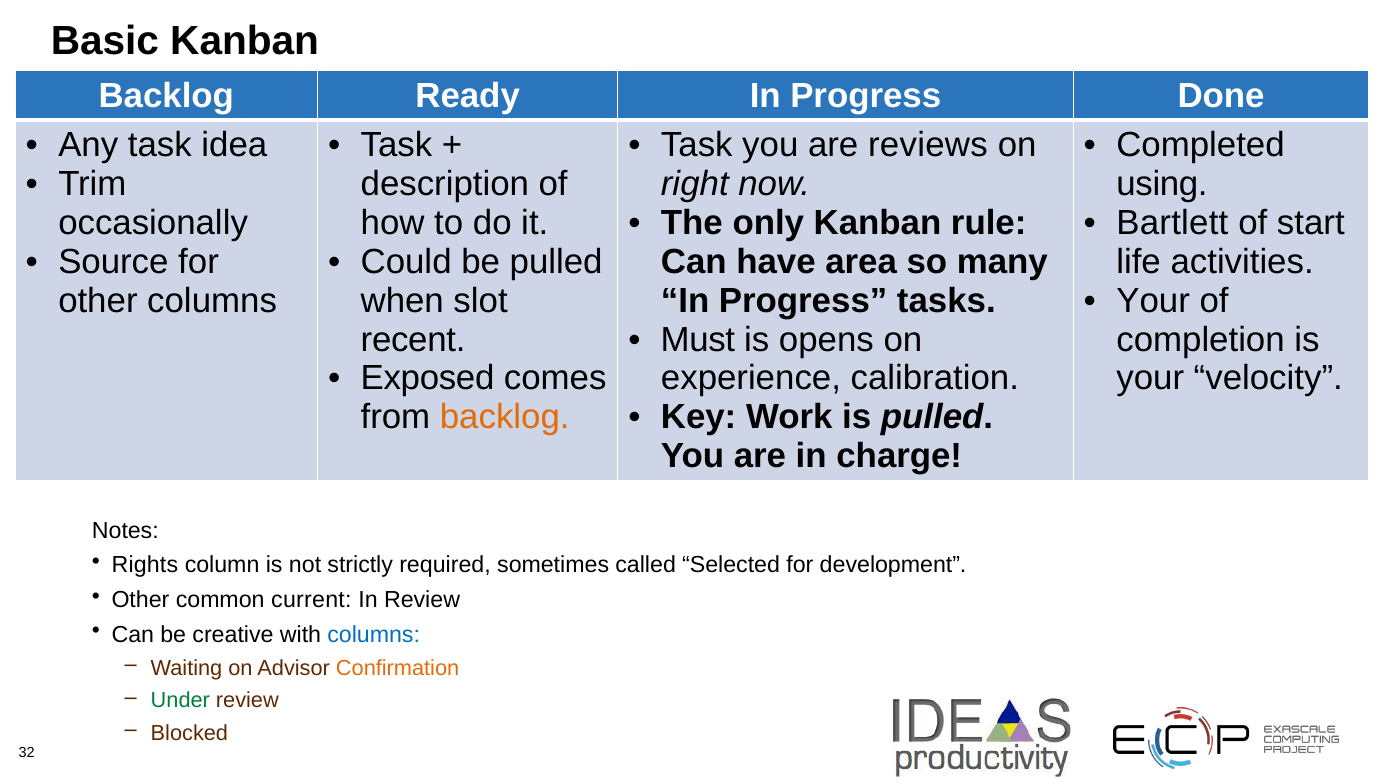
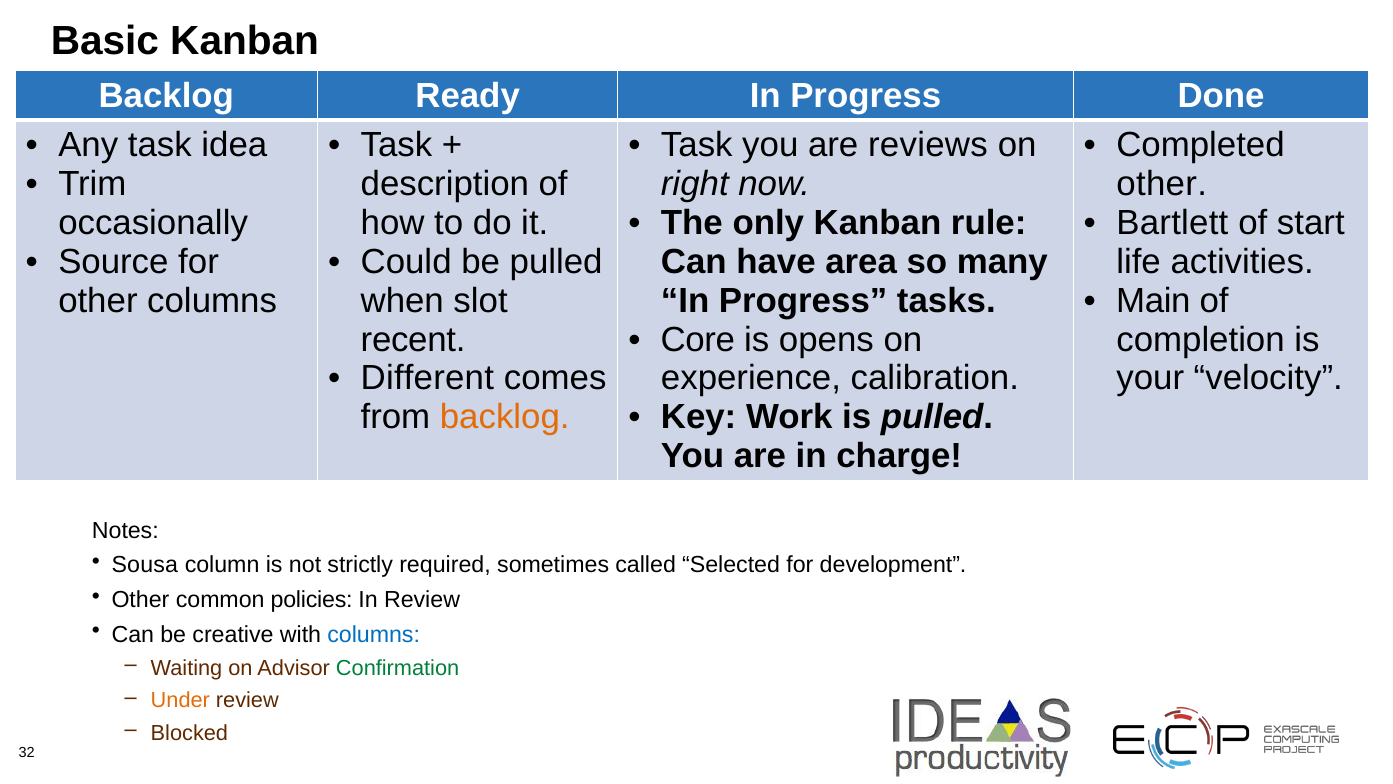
using at (1162, 184): using -> other
Your at (1153, 301): Your -> Main
Must: Must -> Core
Exposed: Exposed -> Different
Rights: Rights -> Sousa
current: current -> policies
Confirmation colour: orange -> green
Under colour: green -> orange
